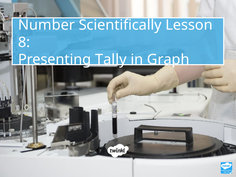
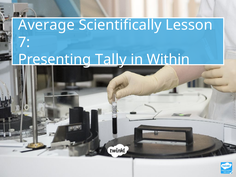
Number: Number -> Average
8: 8 -> 7
Graph: Graph -> Within
